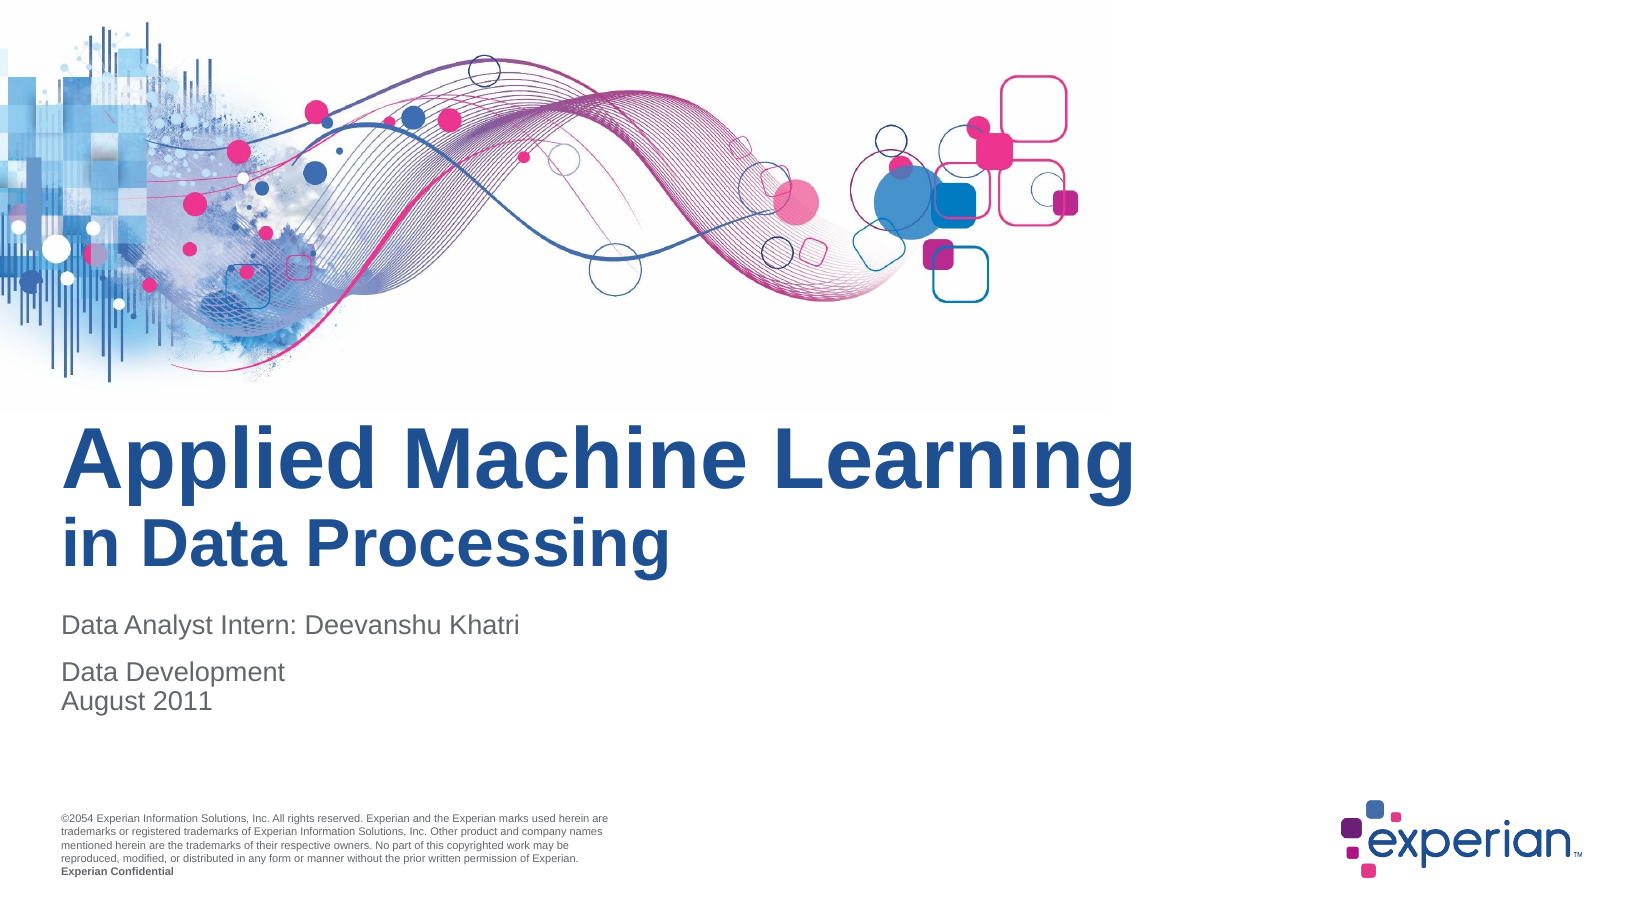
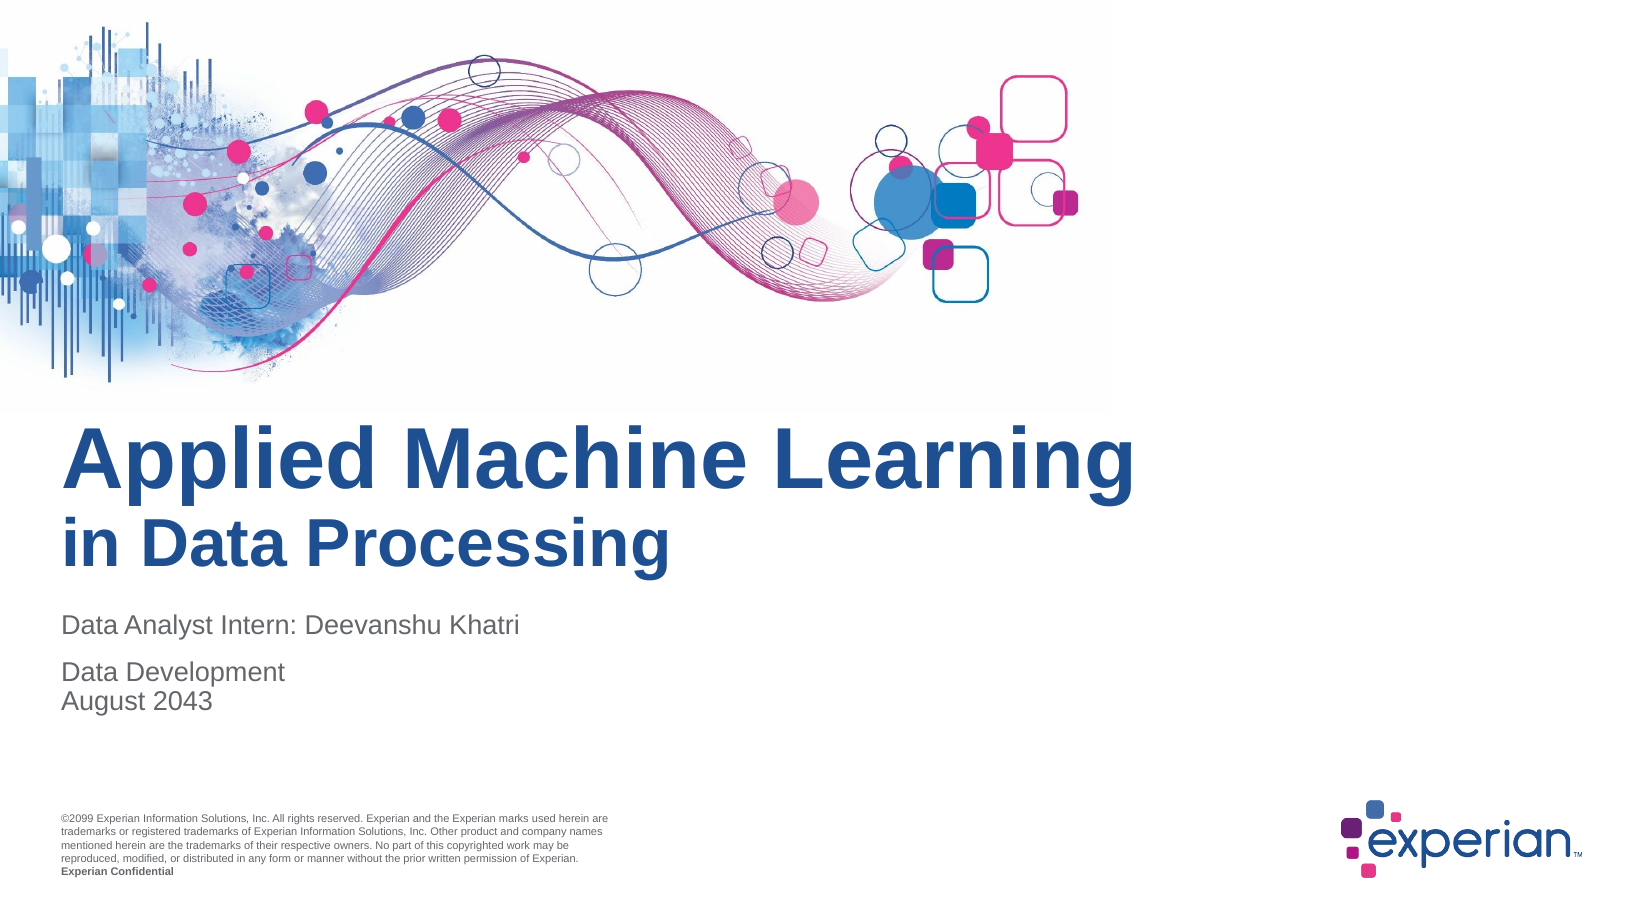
2011: 2011 -> 2043
©2054: ©2054 -> ©2099
